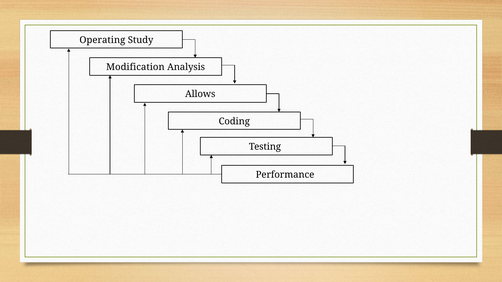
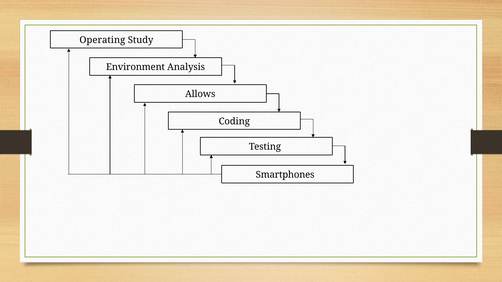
Modification: Modification -> Environment
Performance: Performance -> Smartphones
